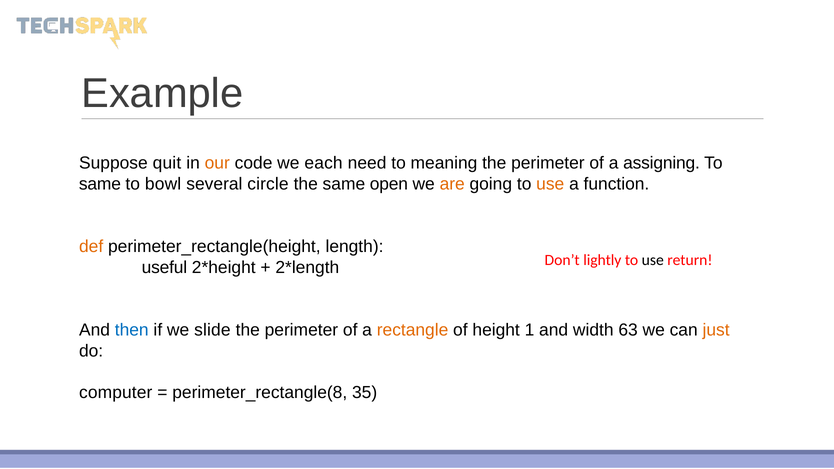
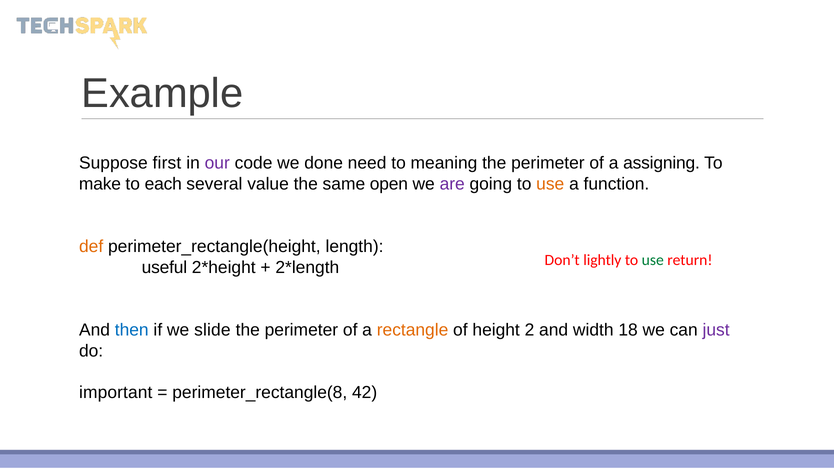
quit: quit -> first
our colour: orange -> purple
each: each -> done
same at (100, 184): same -> make
bowl: bowl -> each
circle: circle -> value
are colour: orange -> purple
use at (653, 260) colour: black -> green
1: 1 -> 2
63: 63 -> 18
just colour: orange -> purple
computer: computer -> important
35: 35 -> 42
